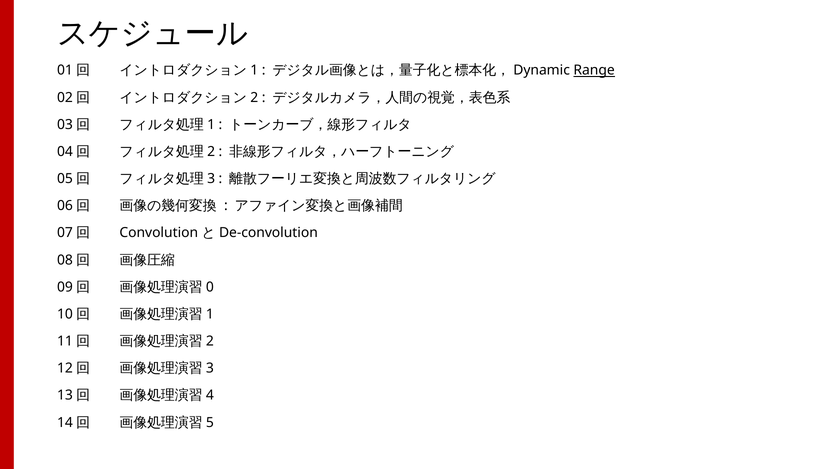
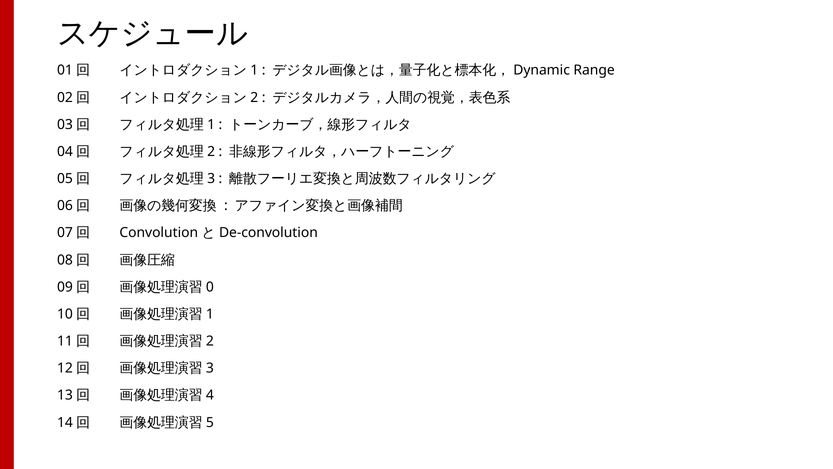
Range underline: present -> none
